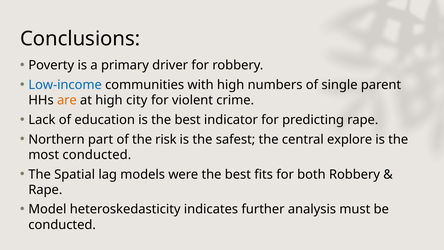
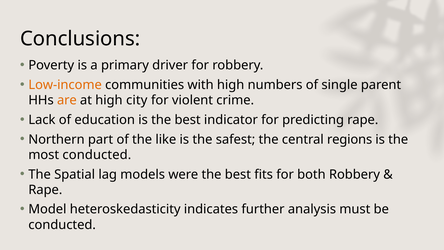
Low-income colour: blue -> orange
risk: risk -> like
explore: explore -> regions
